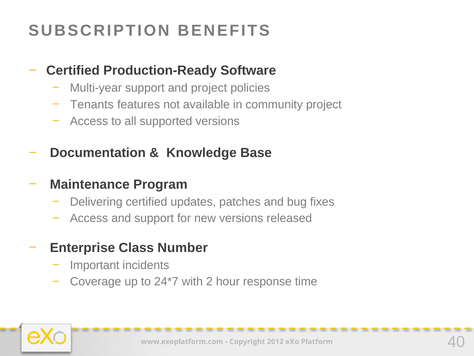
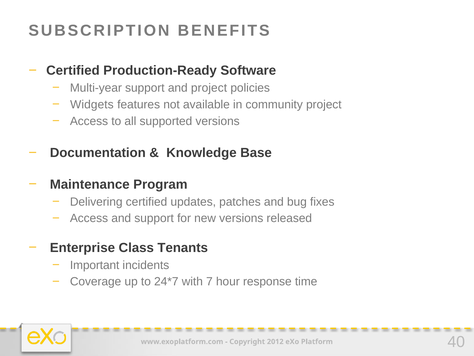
Tenants: Tenants -> Widgets
Number: Number -> Tenants
2: 2 -> 7
